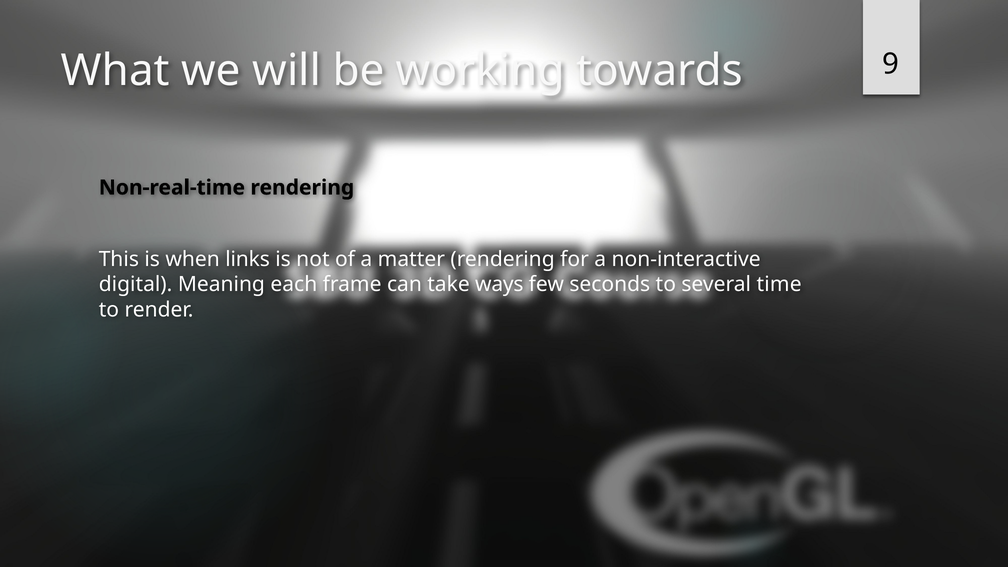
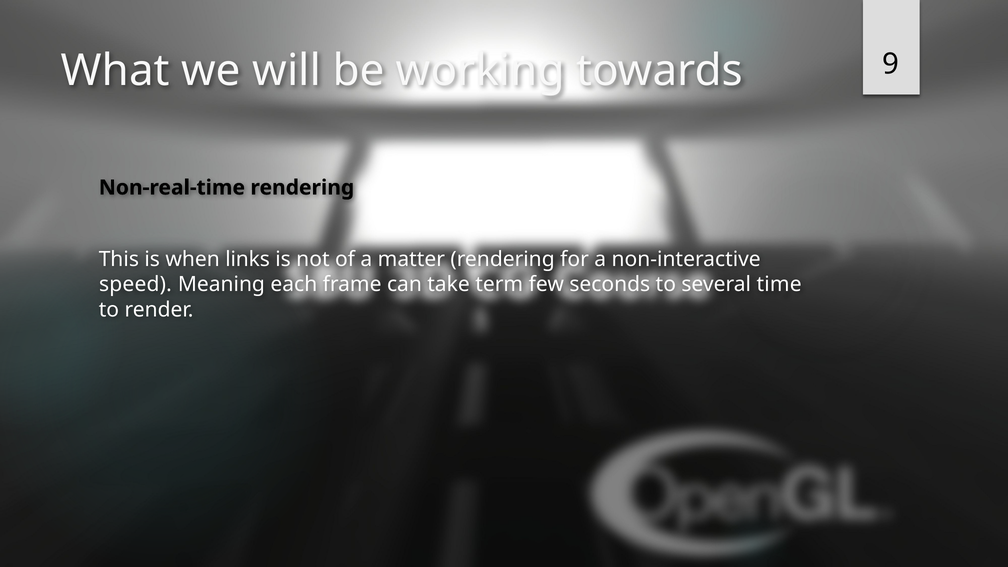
digital: digital -> speed
ways: ways -> term
